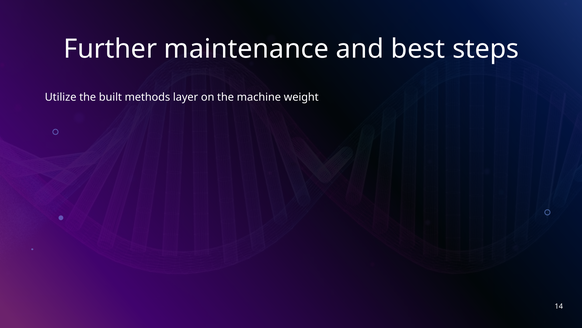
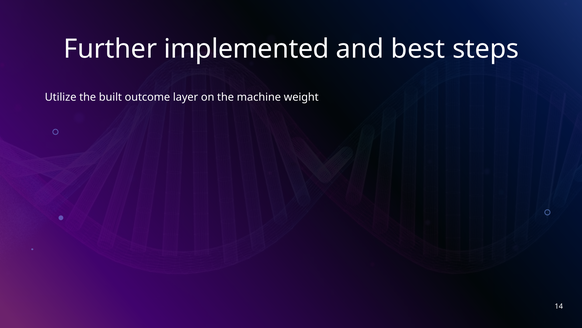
maintenance: maintenance -> implemented
methods: methods -> outcome
